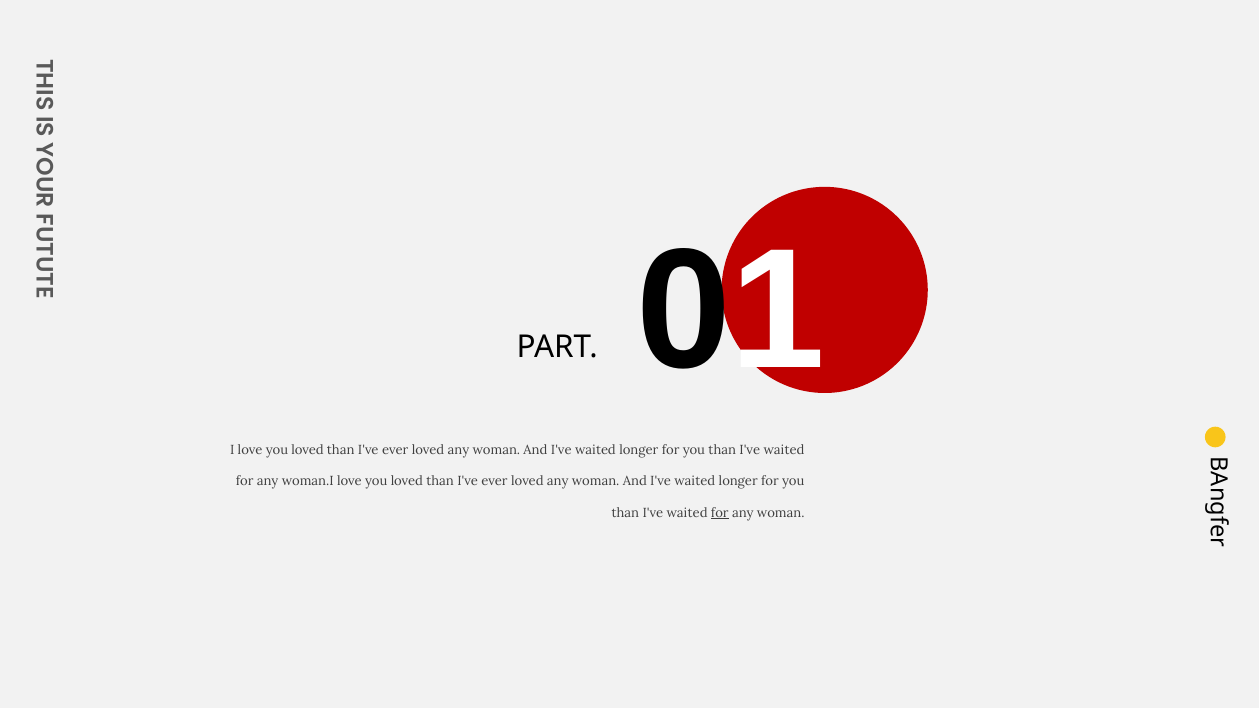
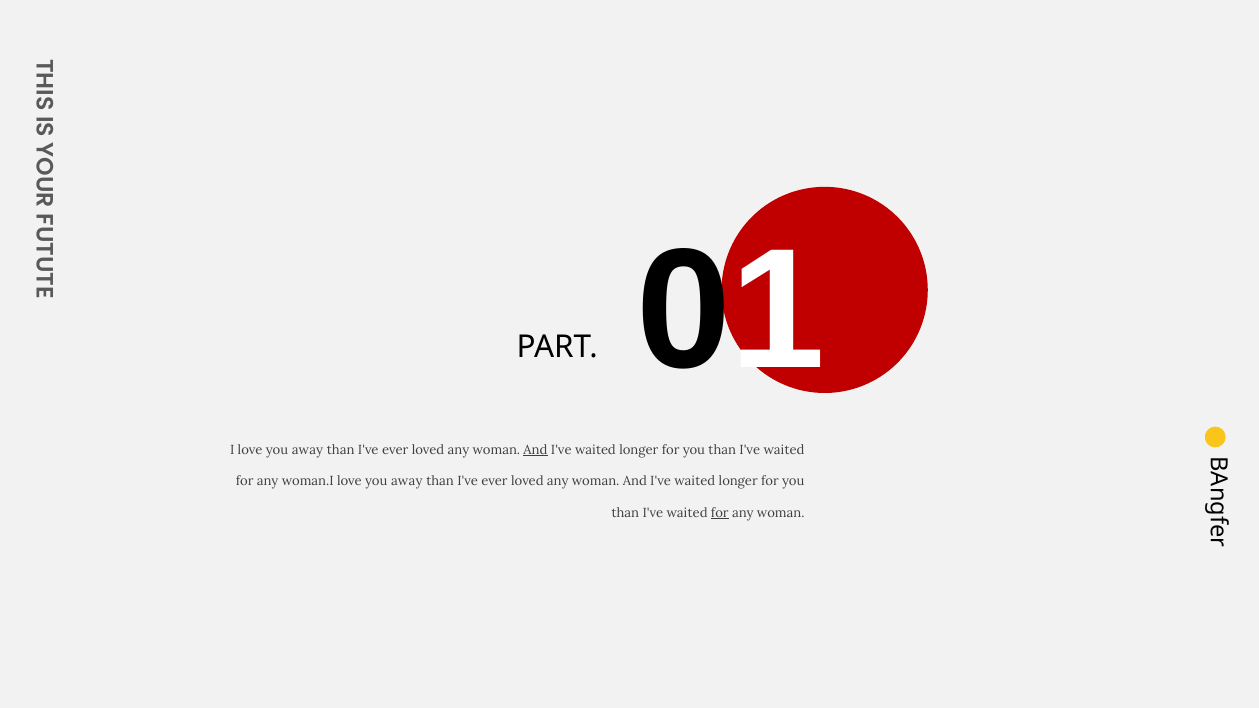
I love you loved: loved -> away
And at (535, 450) underline: none -> present
woman.I love you loved: loved -> away
